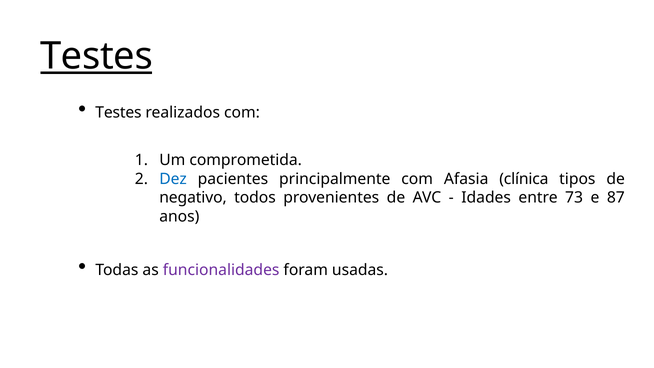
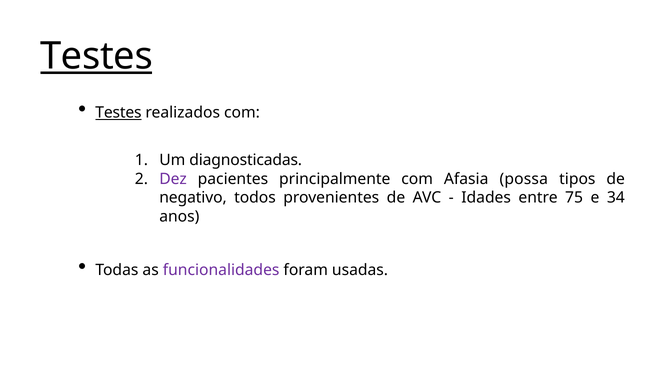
Testes at (118, 113) underline: none -> present
comprometida: comprometida -> diagnosticadas
Dez colour: blue -> purple
clínica: clínica -> possa
73: 73 -> 75
87: 87 -> 34
